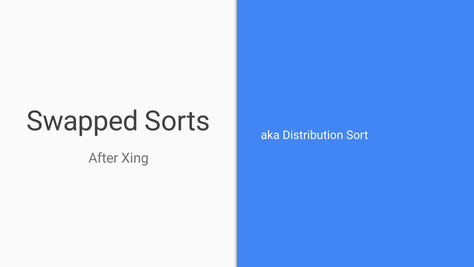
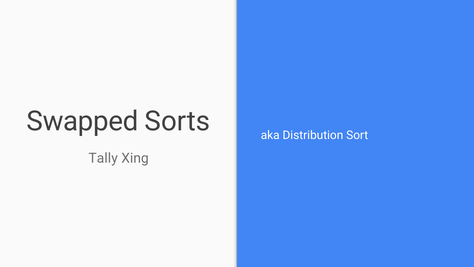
After: After -> Tally
